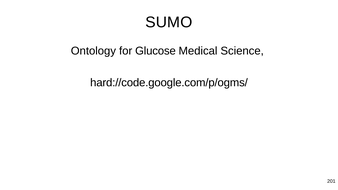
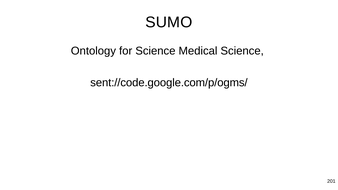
for Glucose: Glucose -> Science
hard://code.google.com/p/ogms/: hard://code.google.com/p/ogms/ -> sent://code.google.com/p/ogms/
